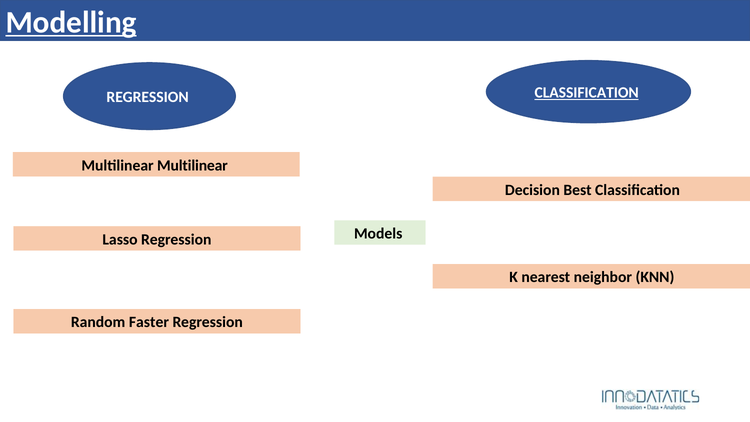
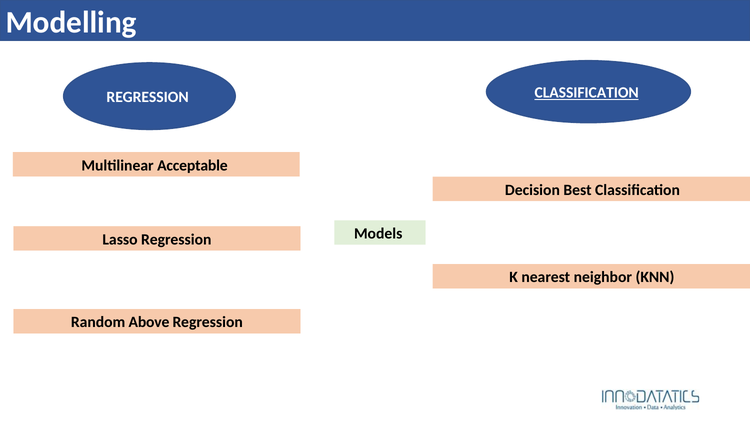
Modelling underline: present -> none
Multilinear Multilinear: Multilinear -> Acceptable
Faster: Faster -> Above
